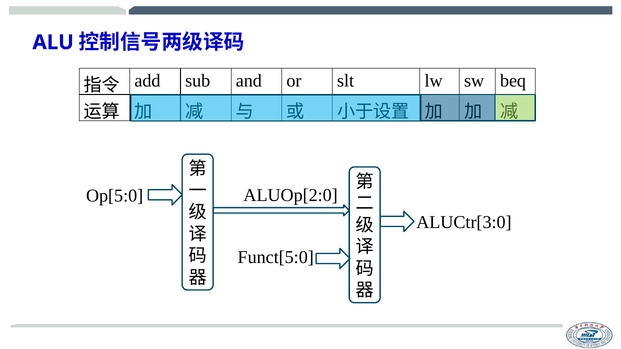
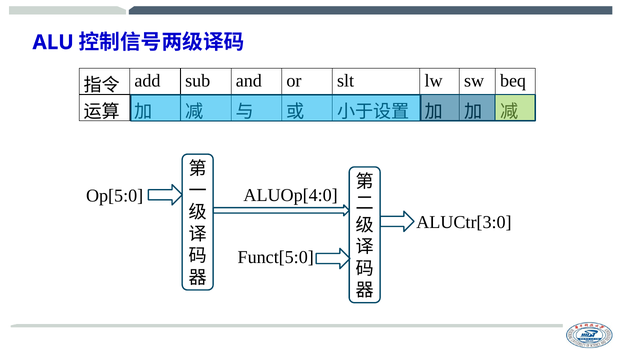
ALUOp[2:0: ALUOp[2:0 -> ALUOp[4:0
